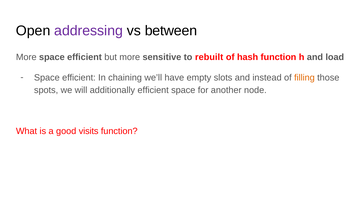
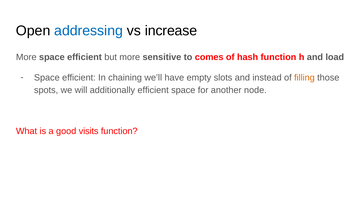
addressing colour: purple -> blue
between: between -> increase
rebuilt: rebuilt -> comes
